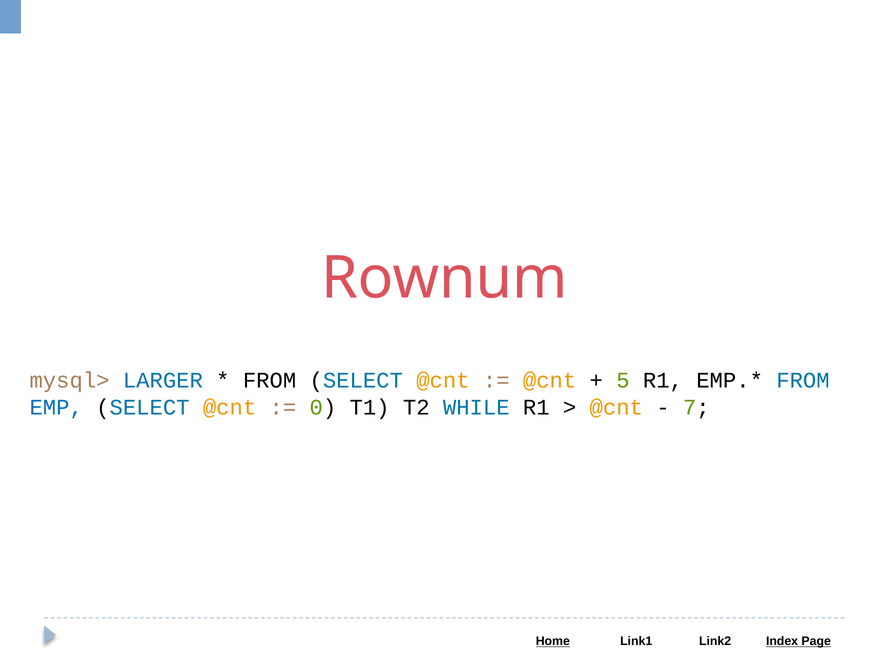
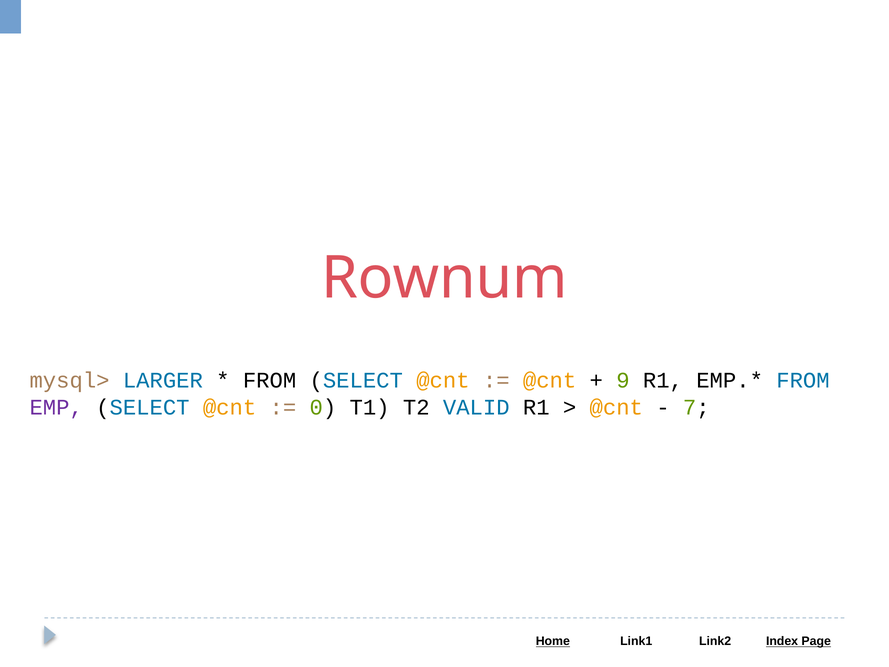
5: 5 -> 9
EMP colour: blue -> purple
WHILE: WHILE -> VALID
